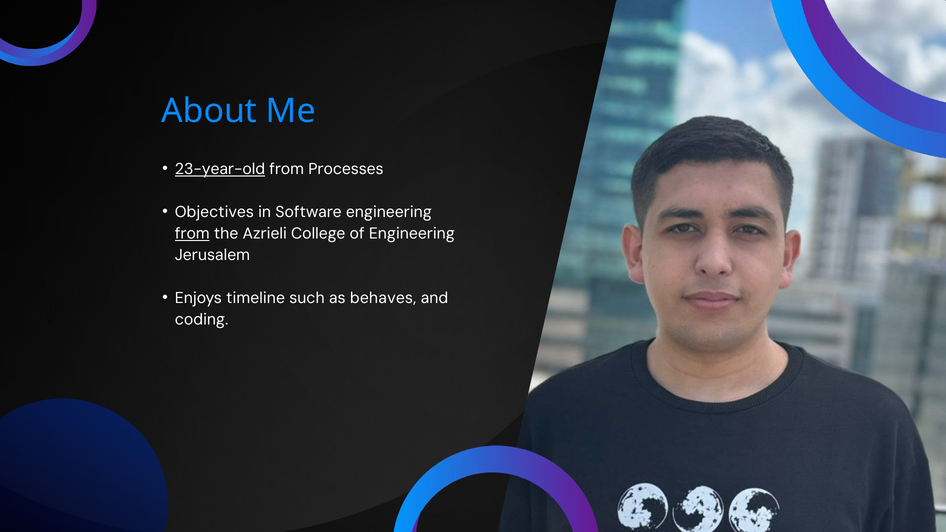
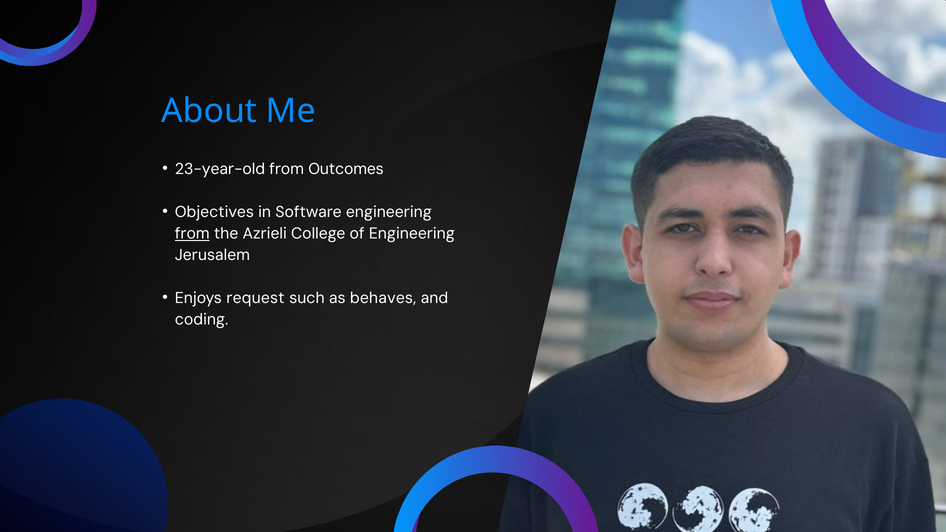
23-year-old underline: present -> none
Processes: Processes -> Outcomes
timeline: timeline -> request
